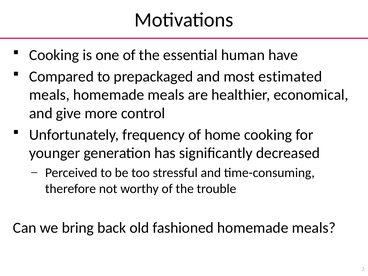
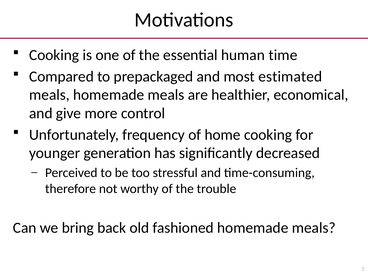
have: have -> time
